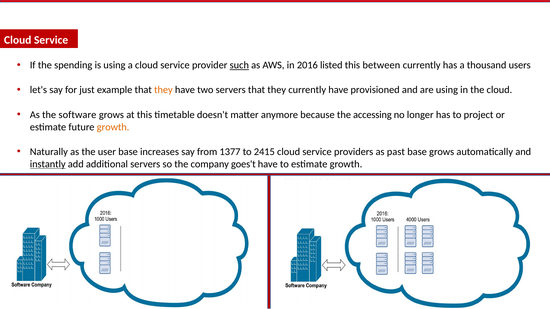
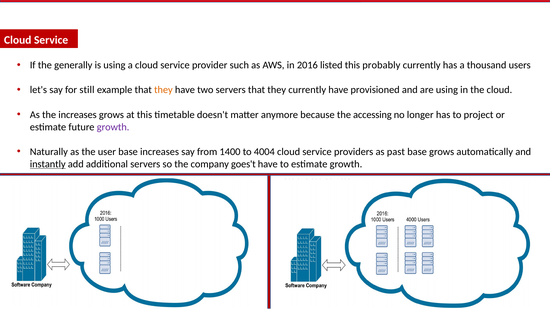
spending: spending -> generally
such underline: present -> none
between: between -> probably
just: just -> still
the software: software -> increases
growth at (113, 127) colour: orange -> purple
1377: 1377 -> 1400
2415: 2415 -> 4004
